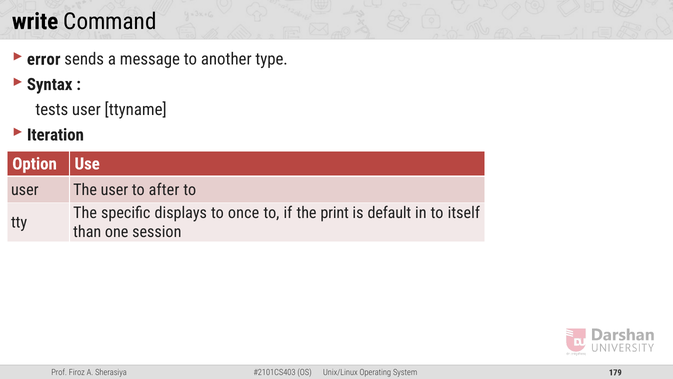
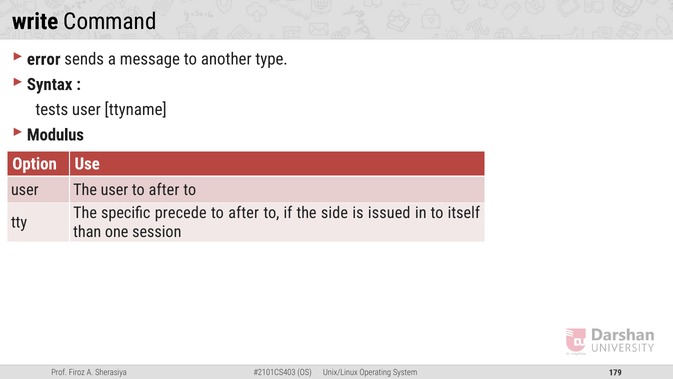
Iteration: Iteration -> Modulus
displays: displays -> precede
once at (244, 213): once -> after
print: print -> side
default: default -> issued
